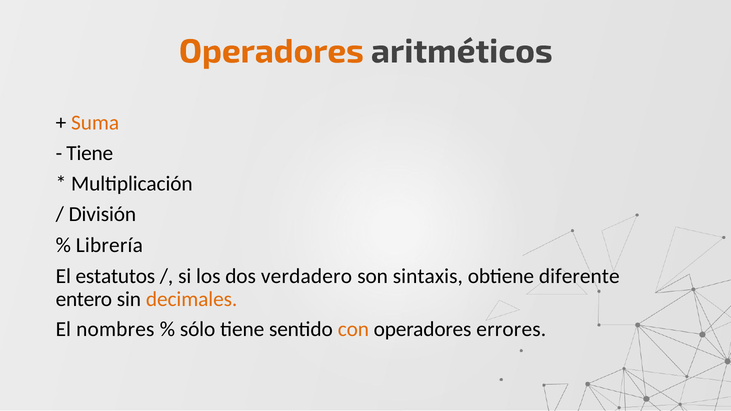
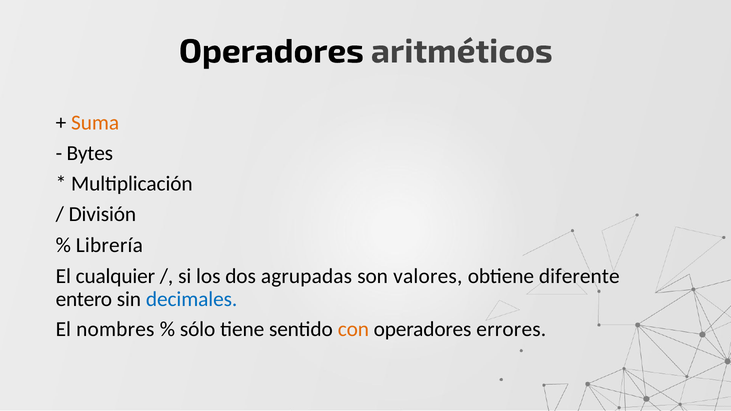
Operadores at (271, 51) colour: orange -> black
Tiene at (90, 153): Tiene -> Bytes
estatutos: estatutos -> cualquier
verdadero: verdadero -> agrupadas
sintaxis: sintaxis -> valores
decimales colour: orange -> blue
